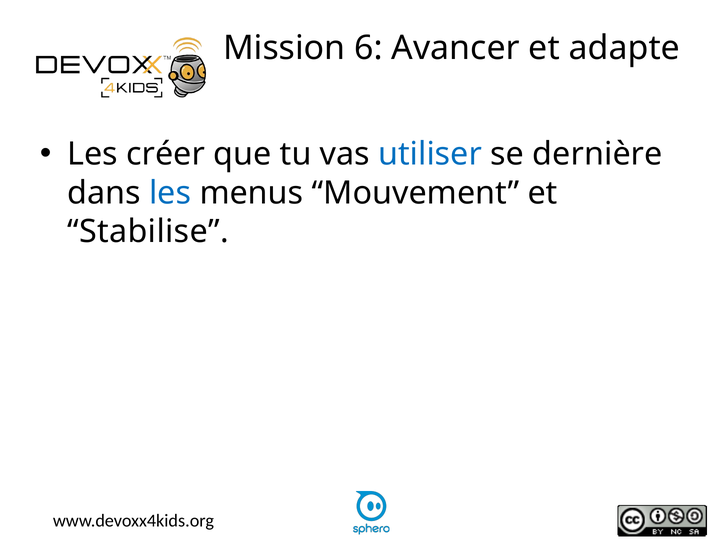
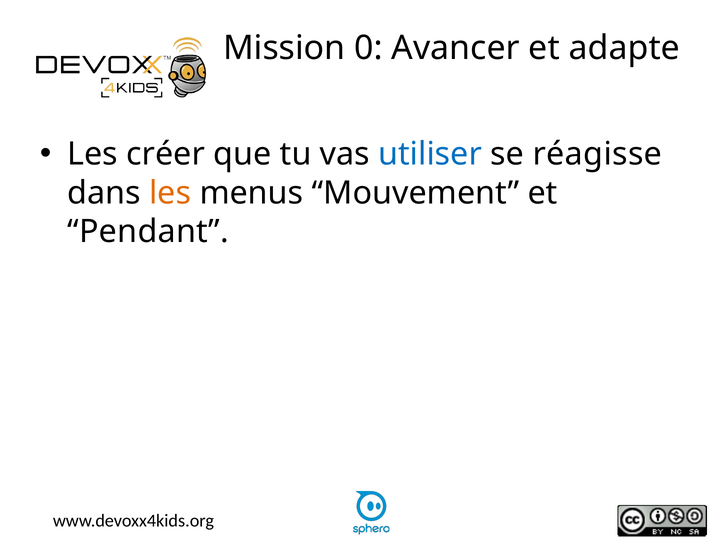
6: 6 -> 0
dernière: dernière -> réagisse
les at (170, 193) colour: blue -> orange
Stabilise: Stabilise -> Pendant
